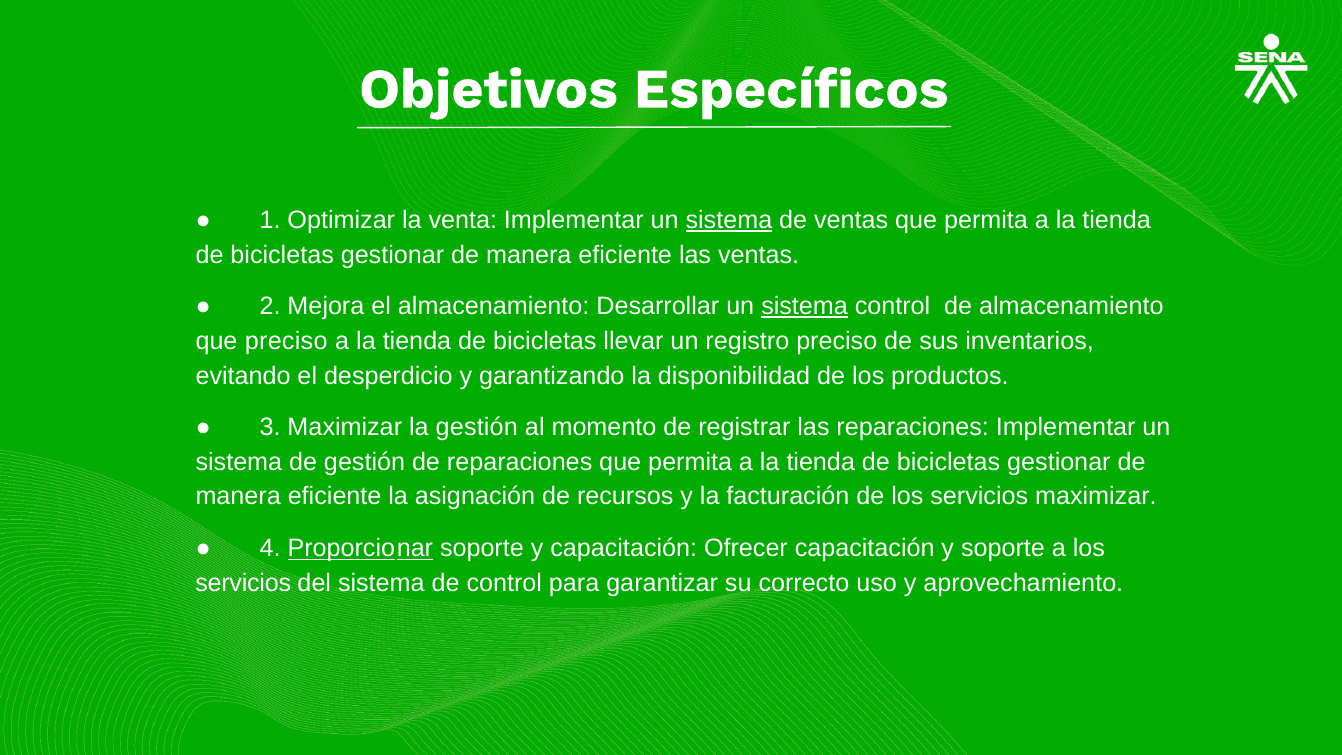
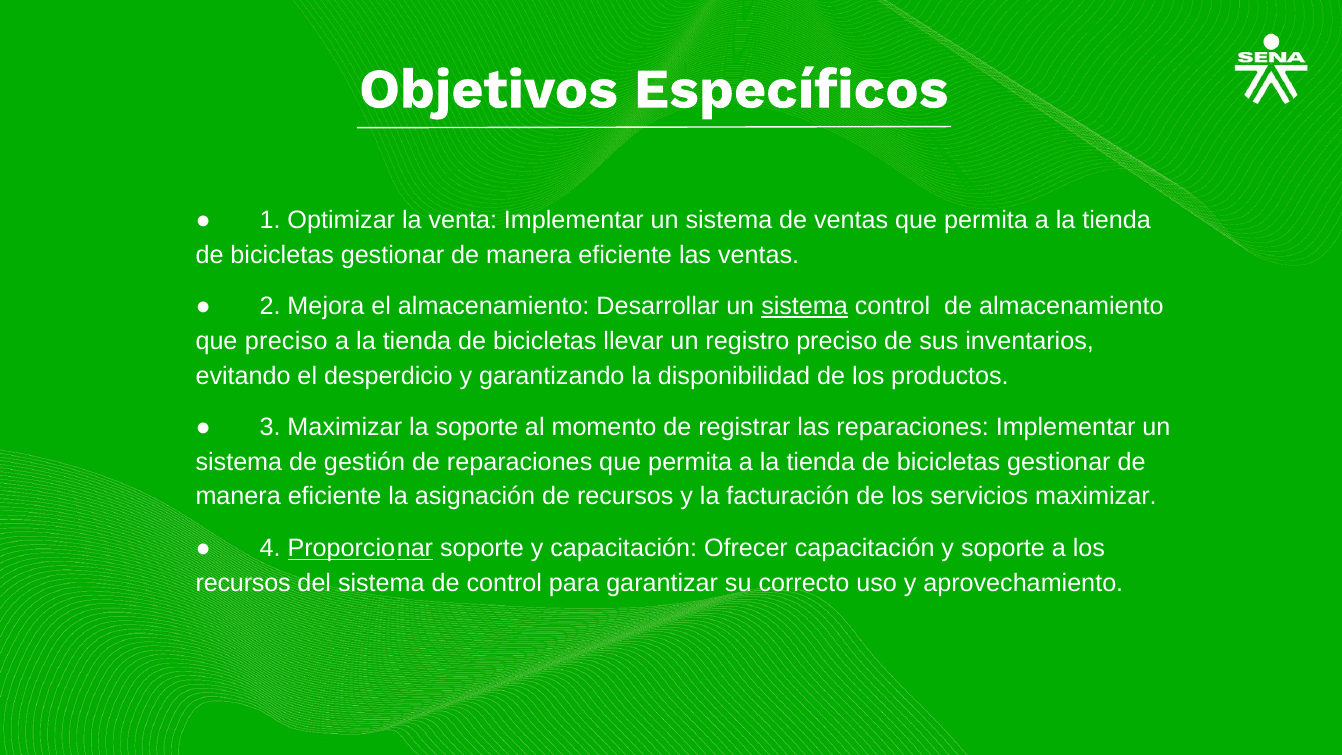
sistema at (729, 220) underline: present -> none
la gestión: gestión -> soporte
servicios at (243, 583): servicios -> recursos
